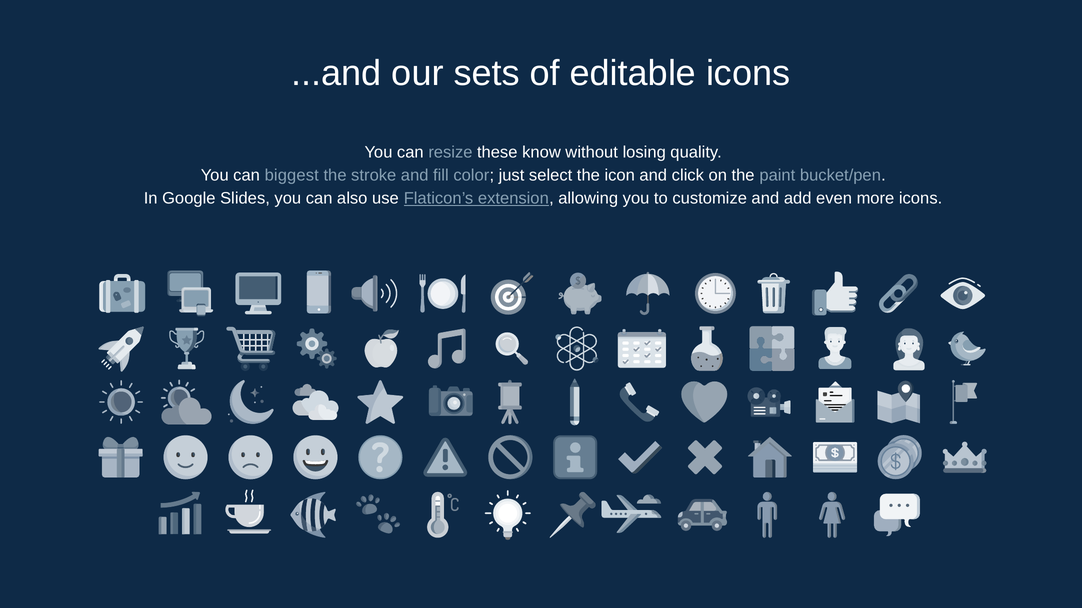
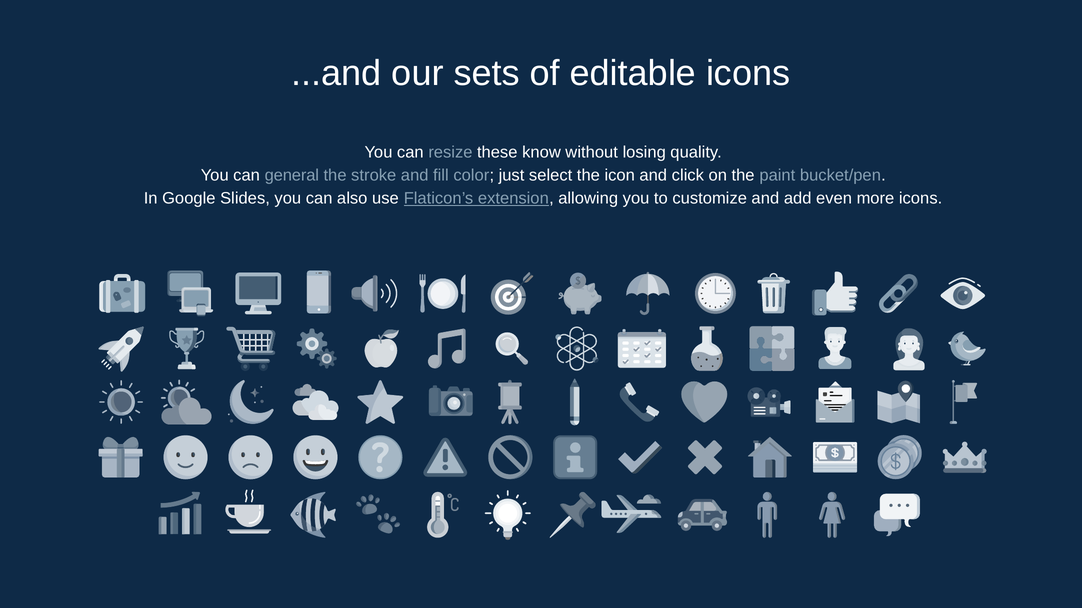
biggest: biggest -> general
